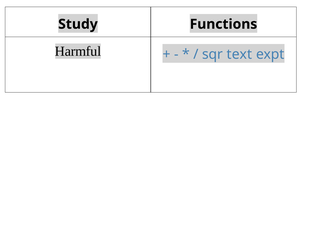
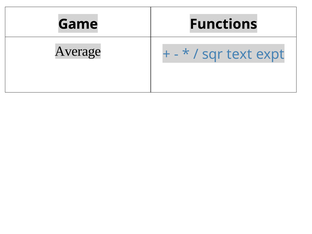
Study: Study -> Game
Harmful: Harmful -> Average
